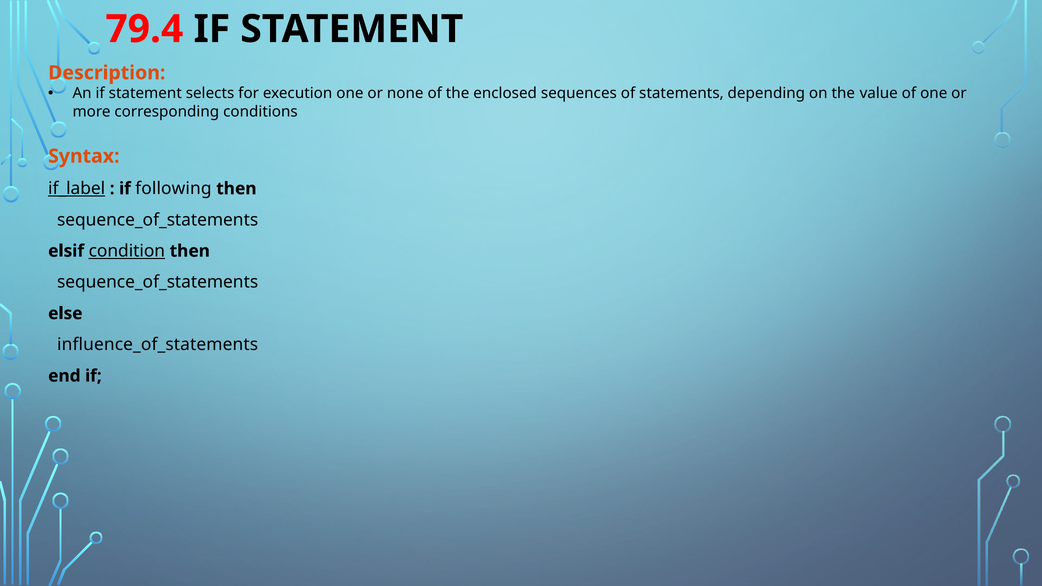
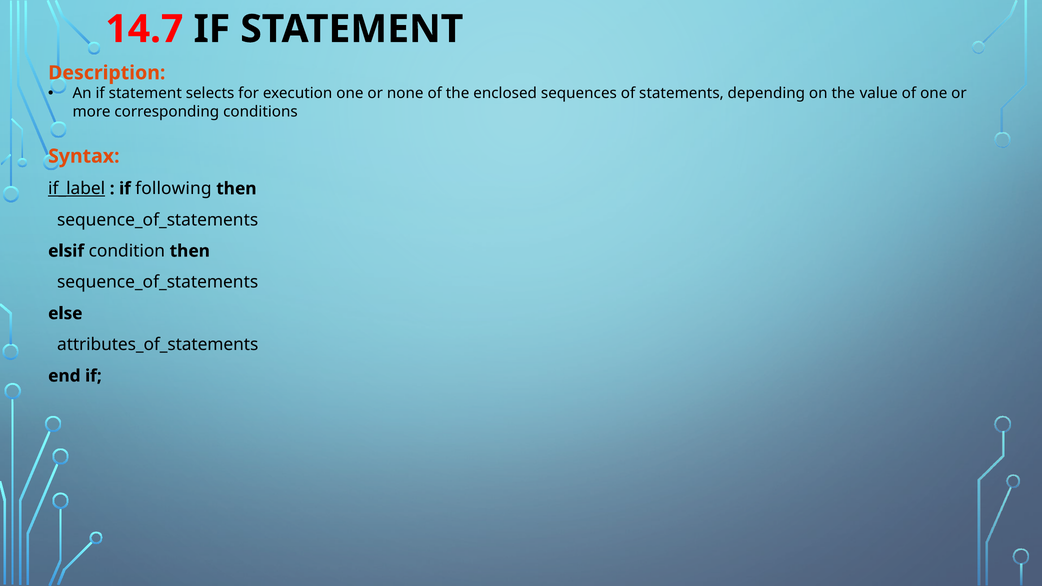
79.4: 79.4 -> 14.7
condition underline: present -> none
influence_of_statements: influence_of_statements -> attributes_of_statements
